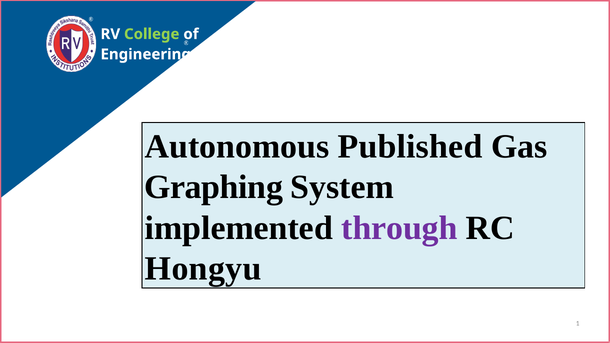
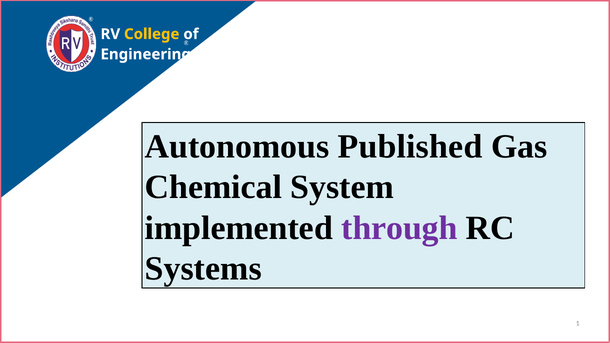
College colour: light green -> yellow
Graphing: Graphing -> Chemical
Hongyu: Hongyu -> Systems
